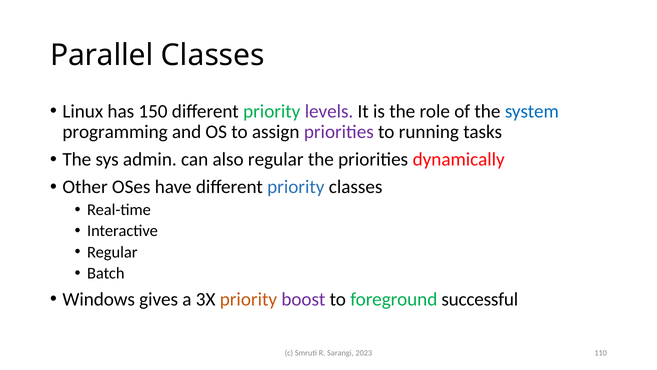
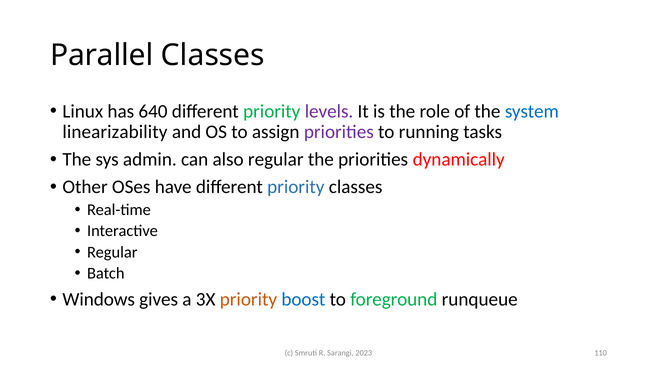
150: 150 -> 640
programming: programming -> linearizability
boost colour: purple -> blue
successful: successful -> runqueue
